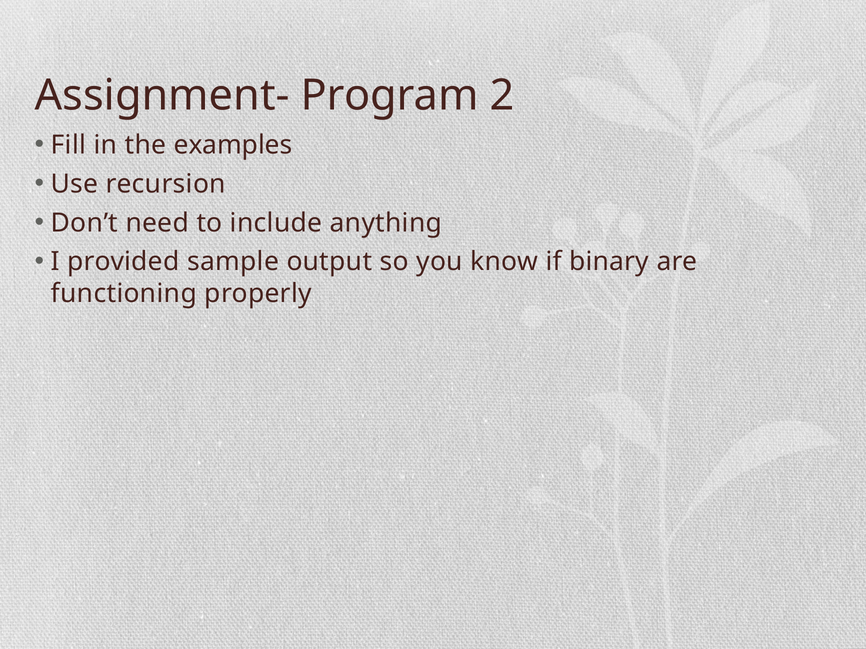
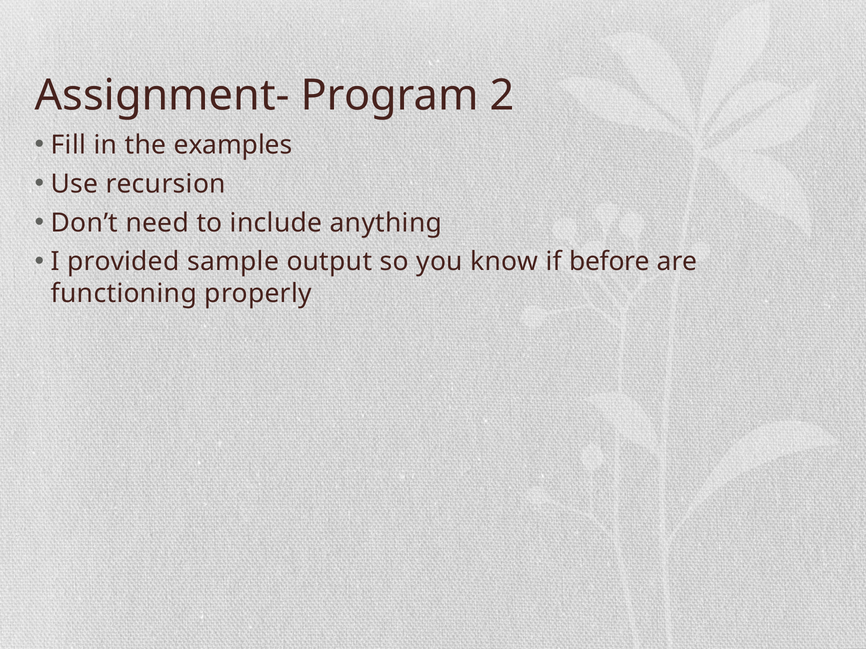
binary: binary -> before
